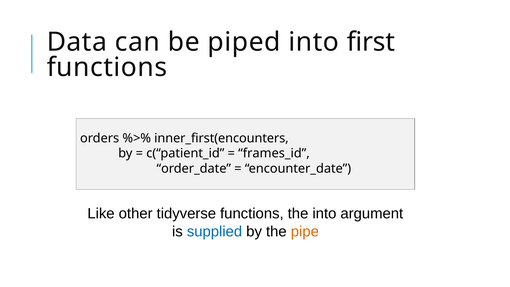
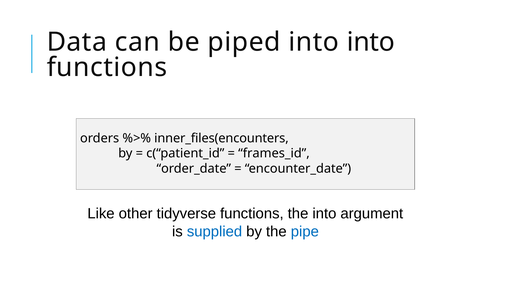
into first: first -> into
inner_first(encounters: inner_first(encounters -> inner_files(encounters
pipe colour: orange -> blue
